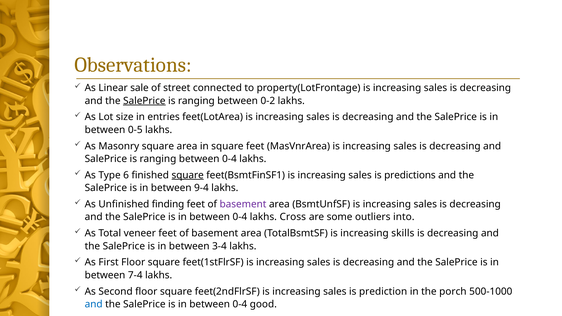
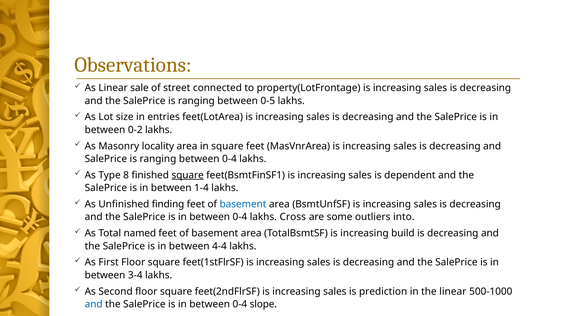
SalePrice at (144, 101) underline: present -> none
0-2: 0-2 -> 0-5
0-5: 0-5 -> 0-2
Masonry square: square -> locality
6: 6 -> 8
predictions: predictions -> dependent
9-4: 9-4 -> 1-4
basement at (243, 204) colour: purple -> blue
veneer: veneer -> named
skills: skills -> build
3-4: 3-4 -> 4-4
7-4: 7-4 -> 3-4
the porch: porch -> linear
good: good -> slope
